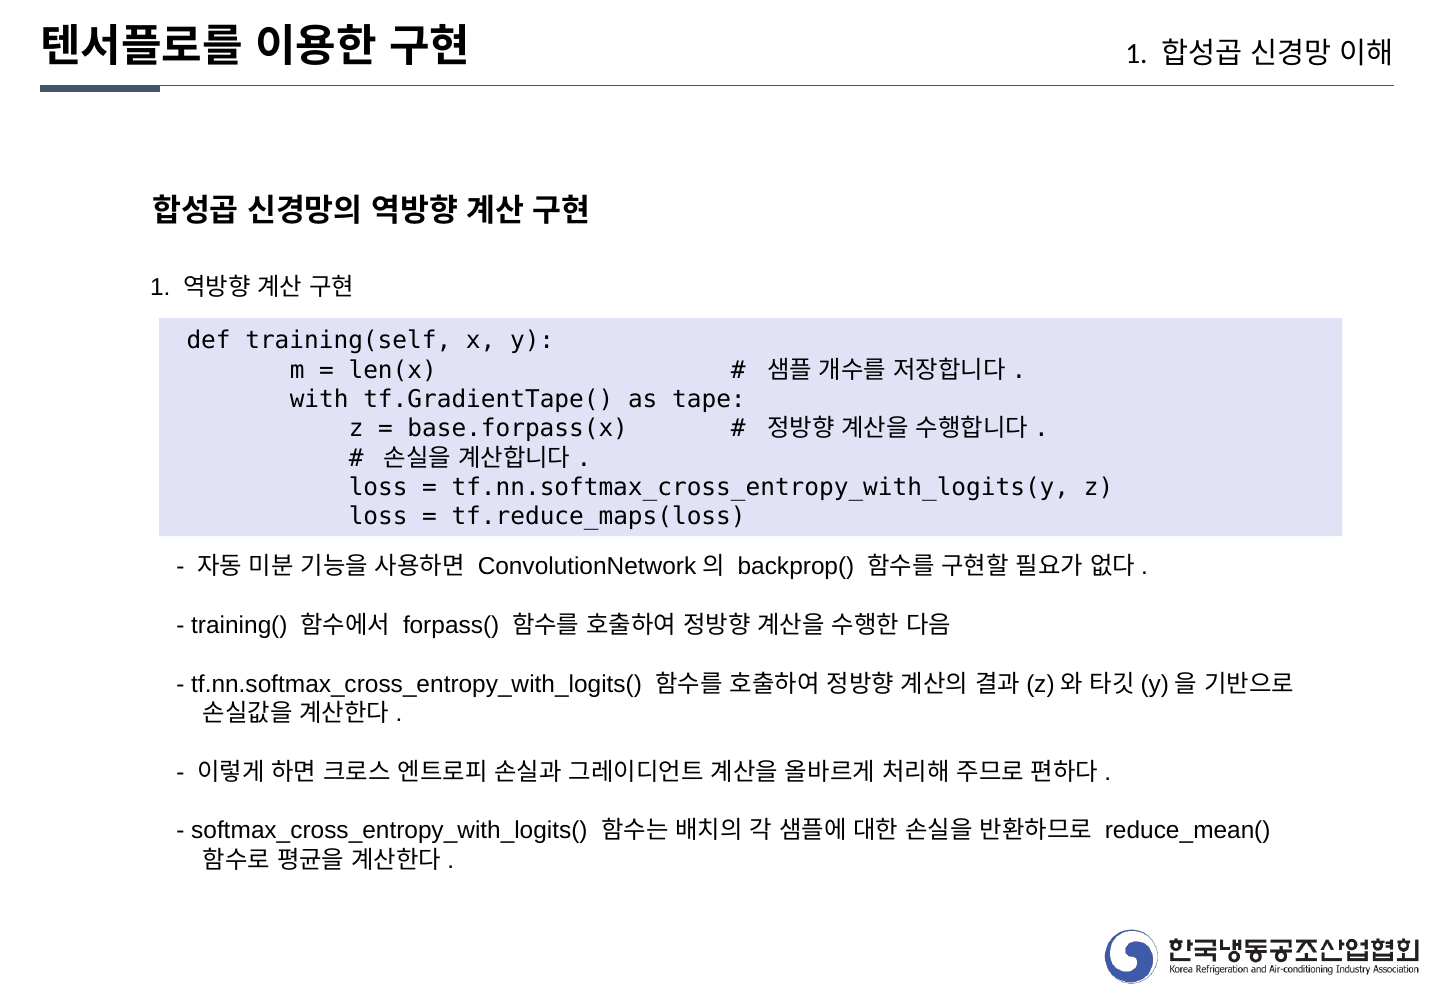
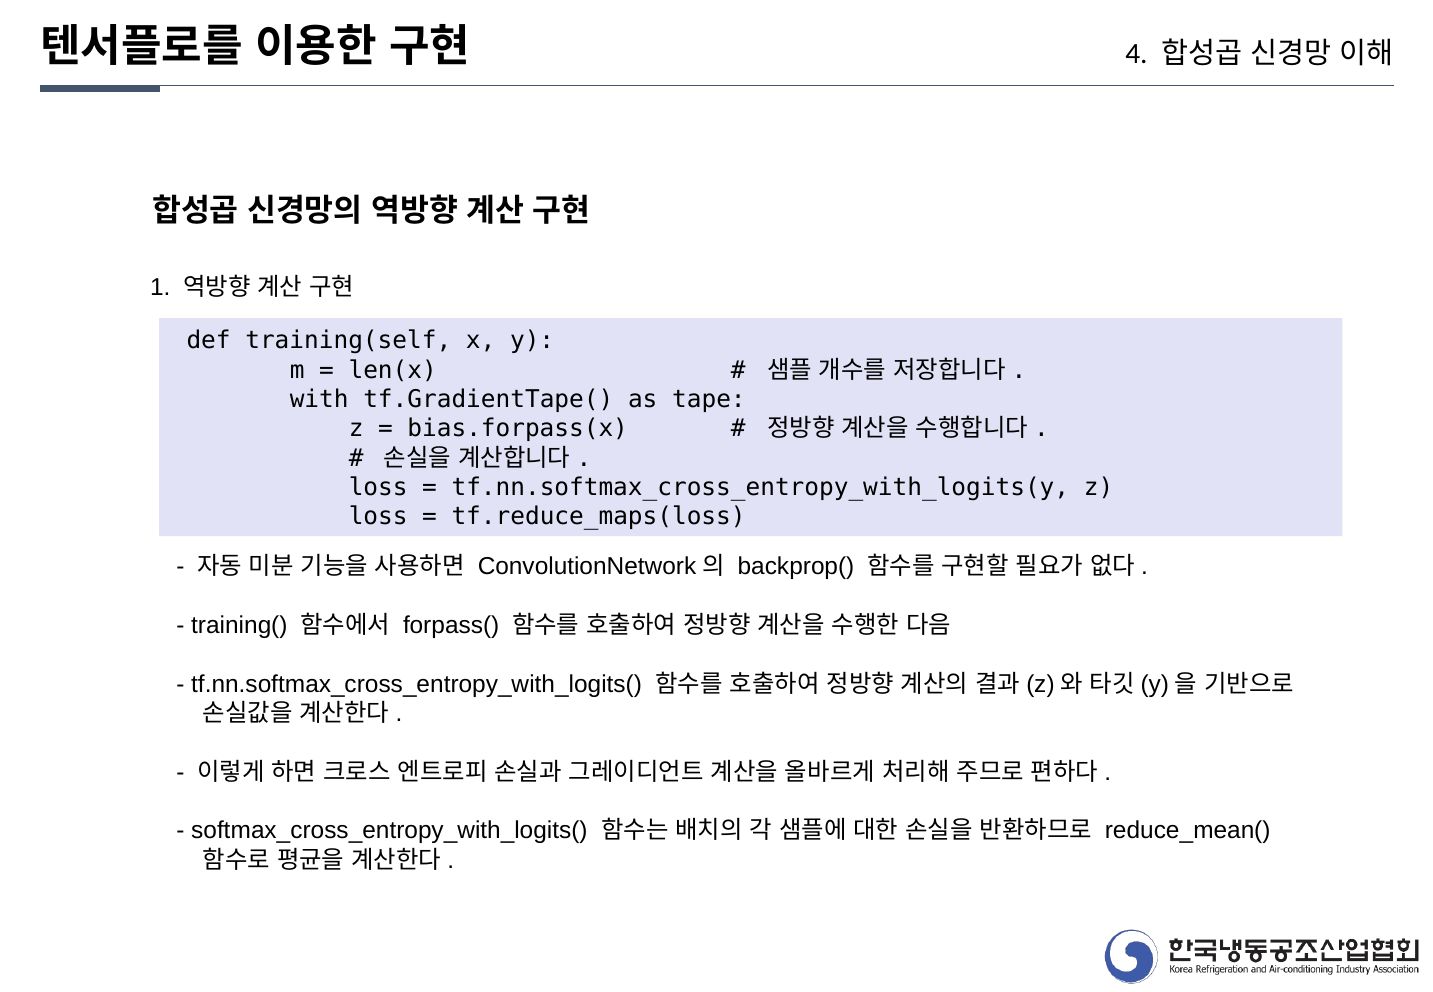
1 at (1136, 54): 1 -> 4
base.forpass(x: base.forpass(x -> bias.forpass(x
